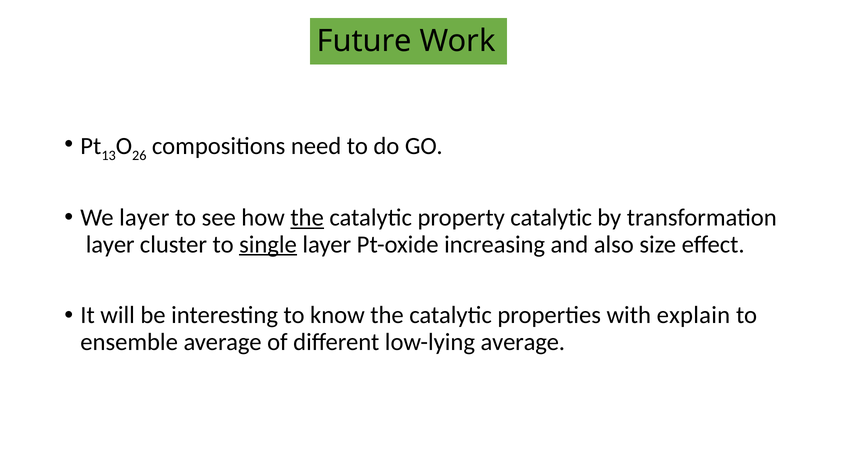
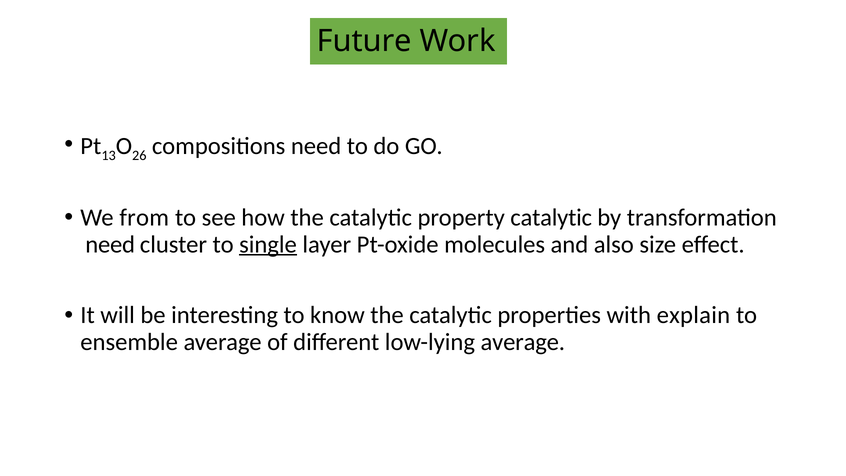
We layer: layer -> from
the at (307, 218) underline: present -> none
layer at (110, 244): layer -> need
increasing: increasing -> molecules
